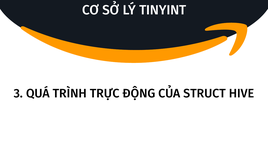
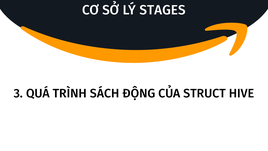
TINYINT: TINYINT -> STAGES
TRỰC: TRỰC -> SÁCH
